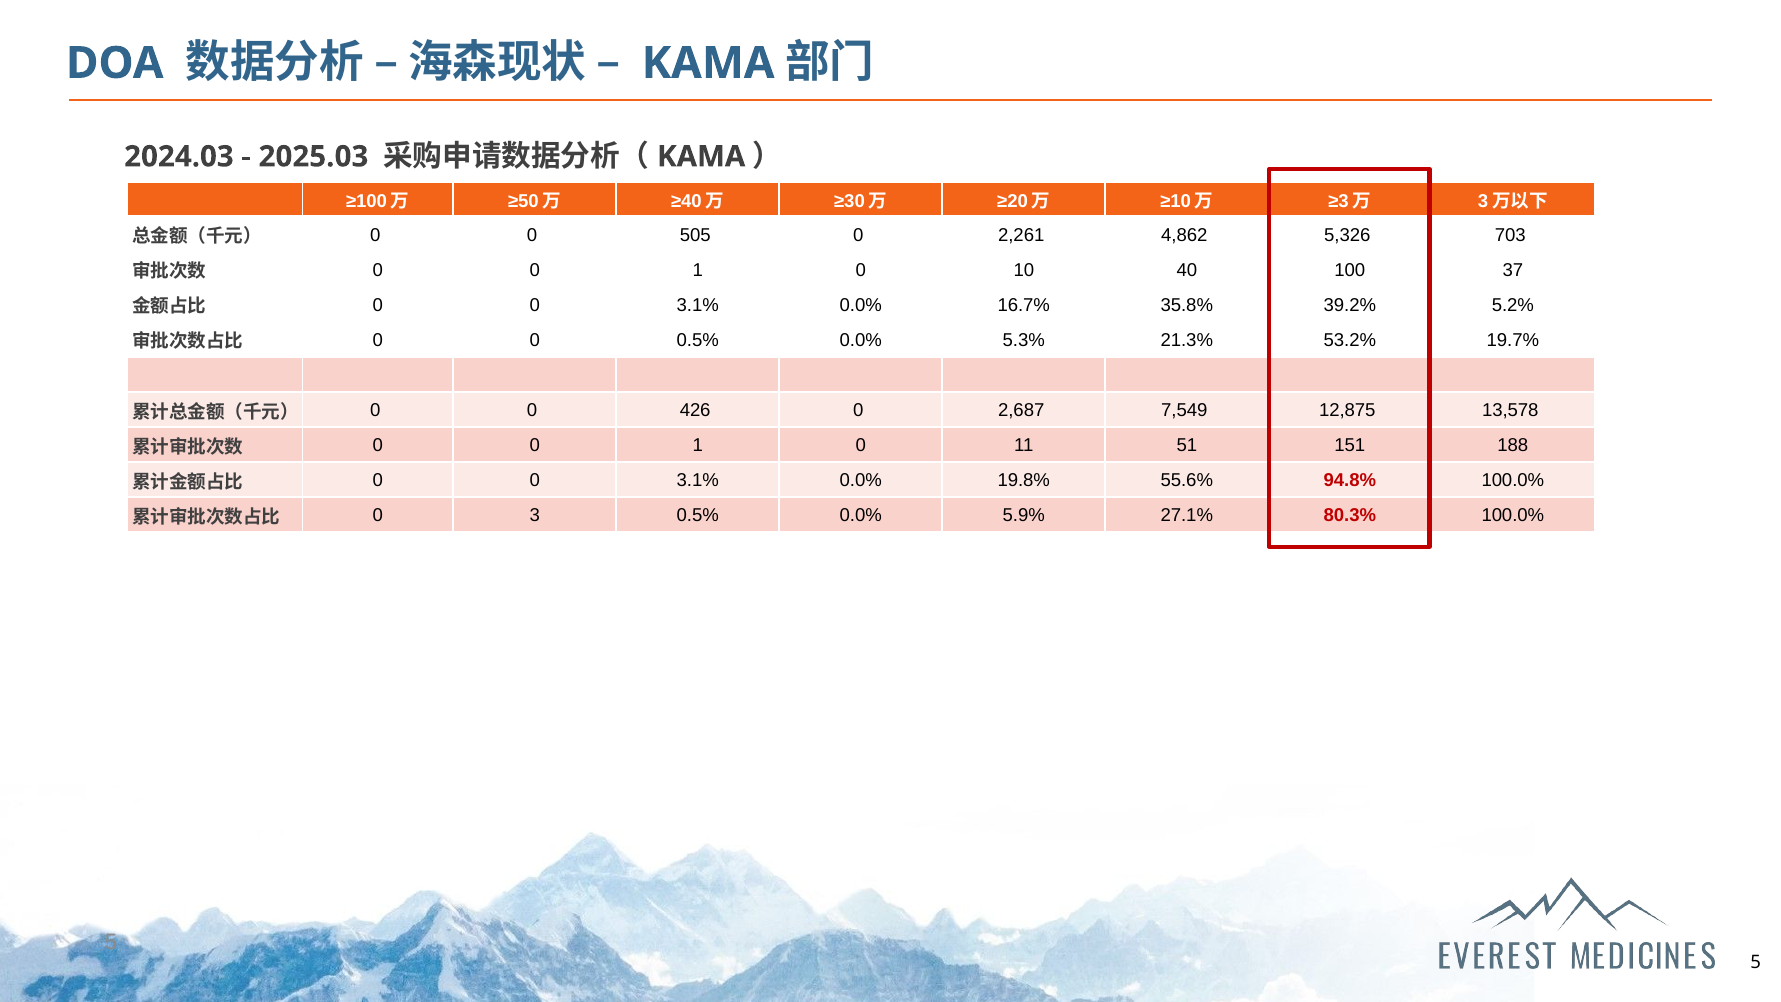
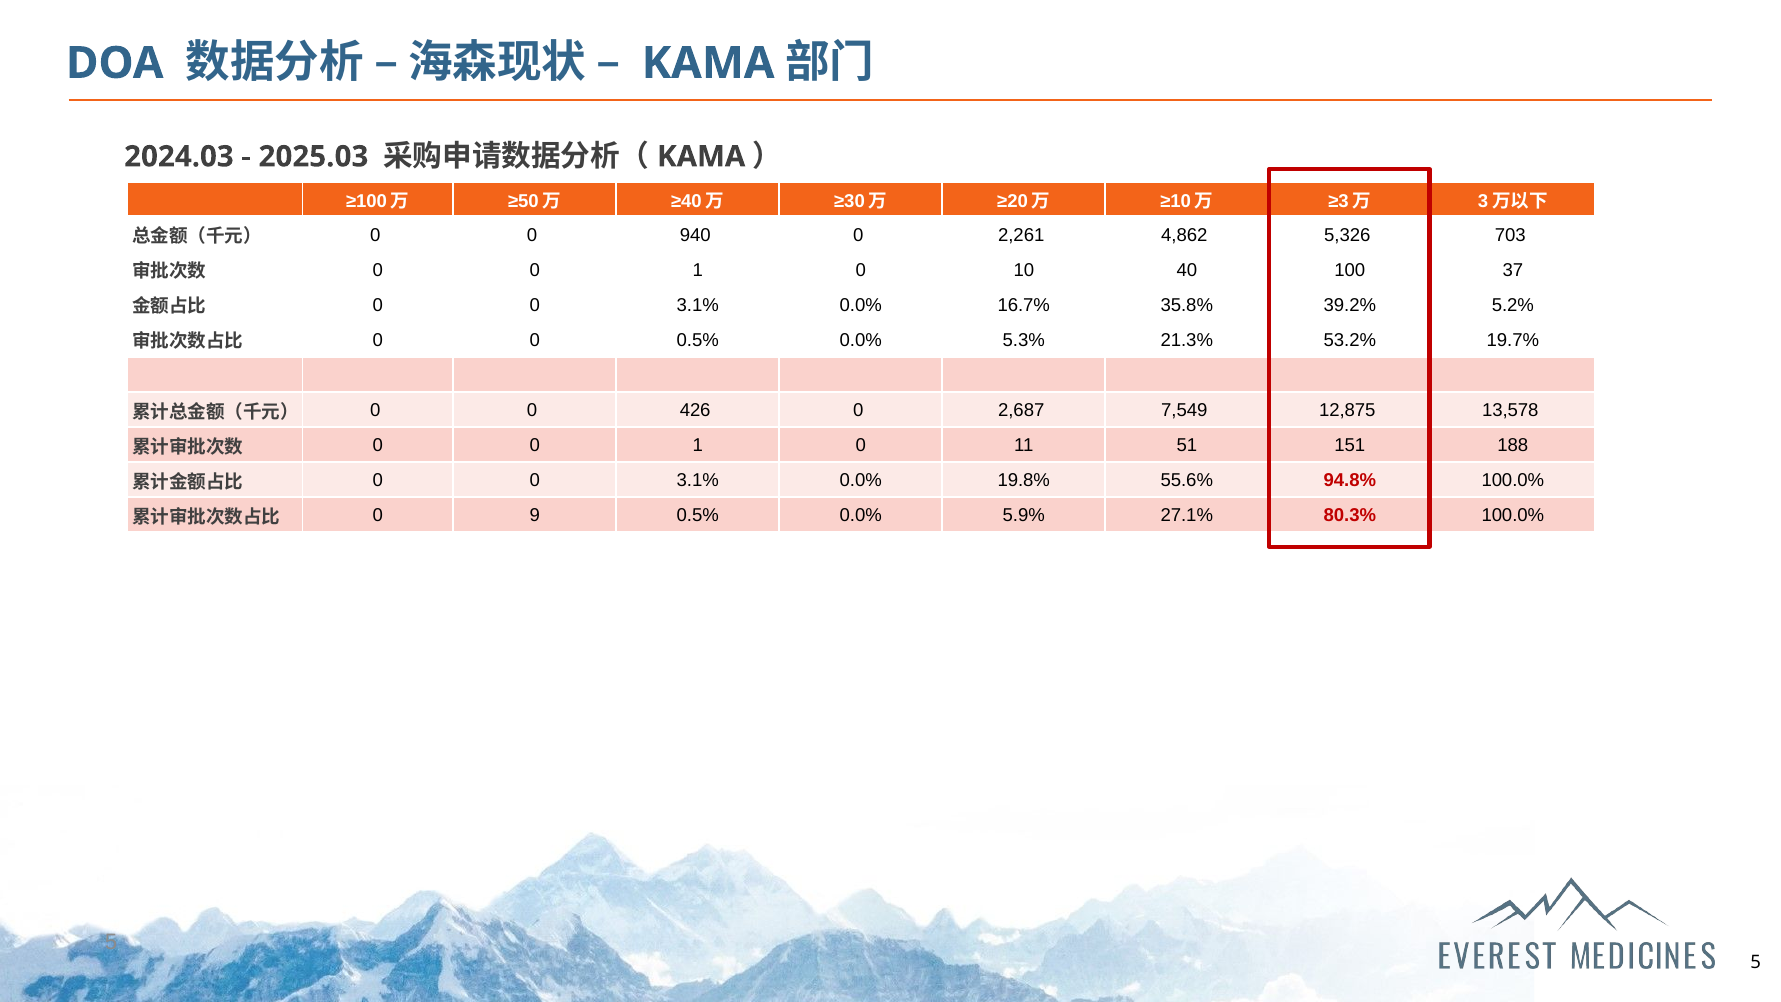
505: 505 -> 940
3: 3 -> 9
